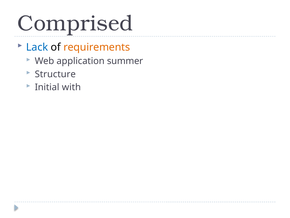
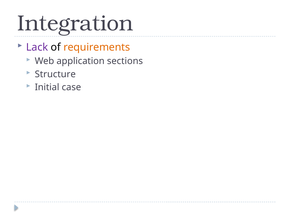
Comprised: Comprised -> Integration
Lack colour: blue -> purple
summer: summer -> sections
with: with -> case
